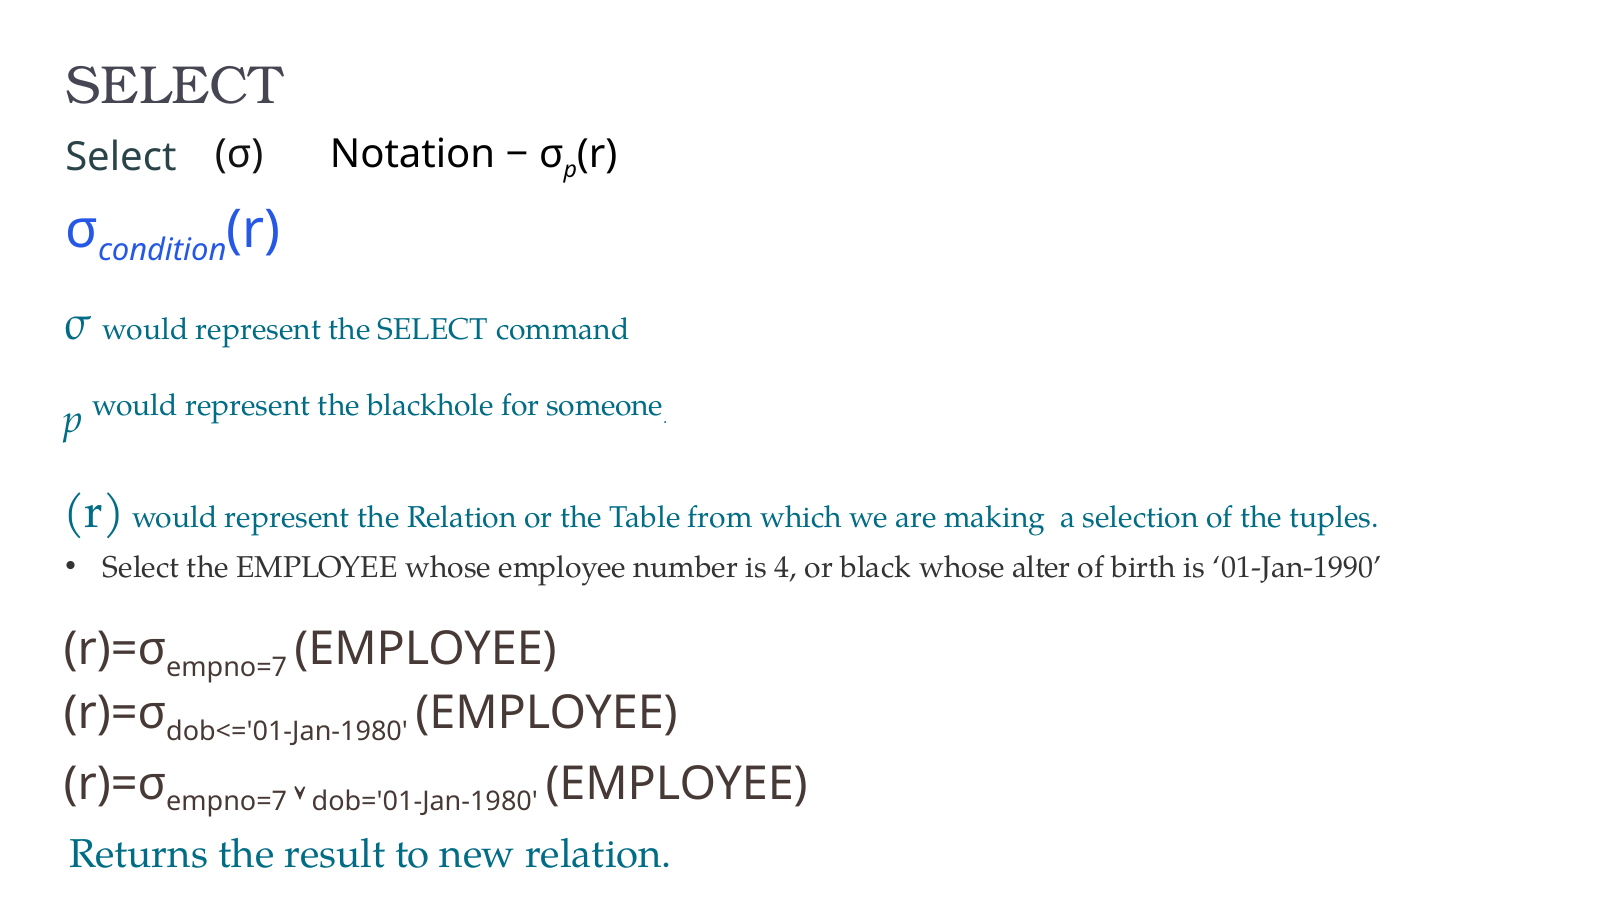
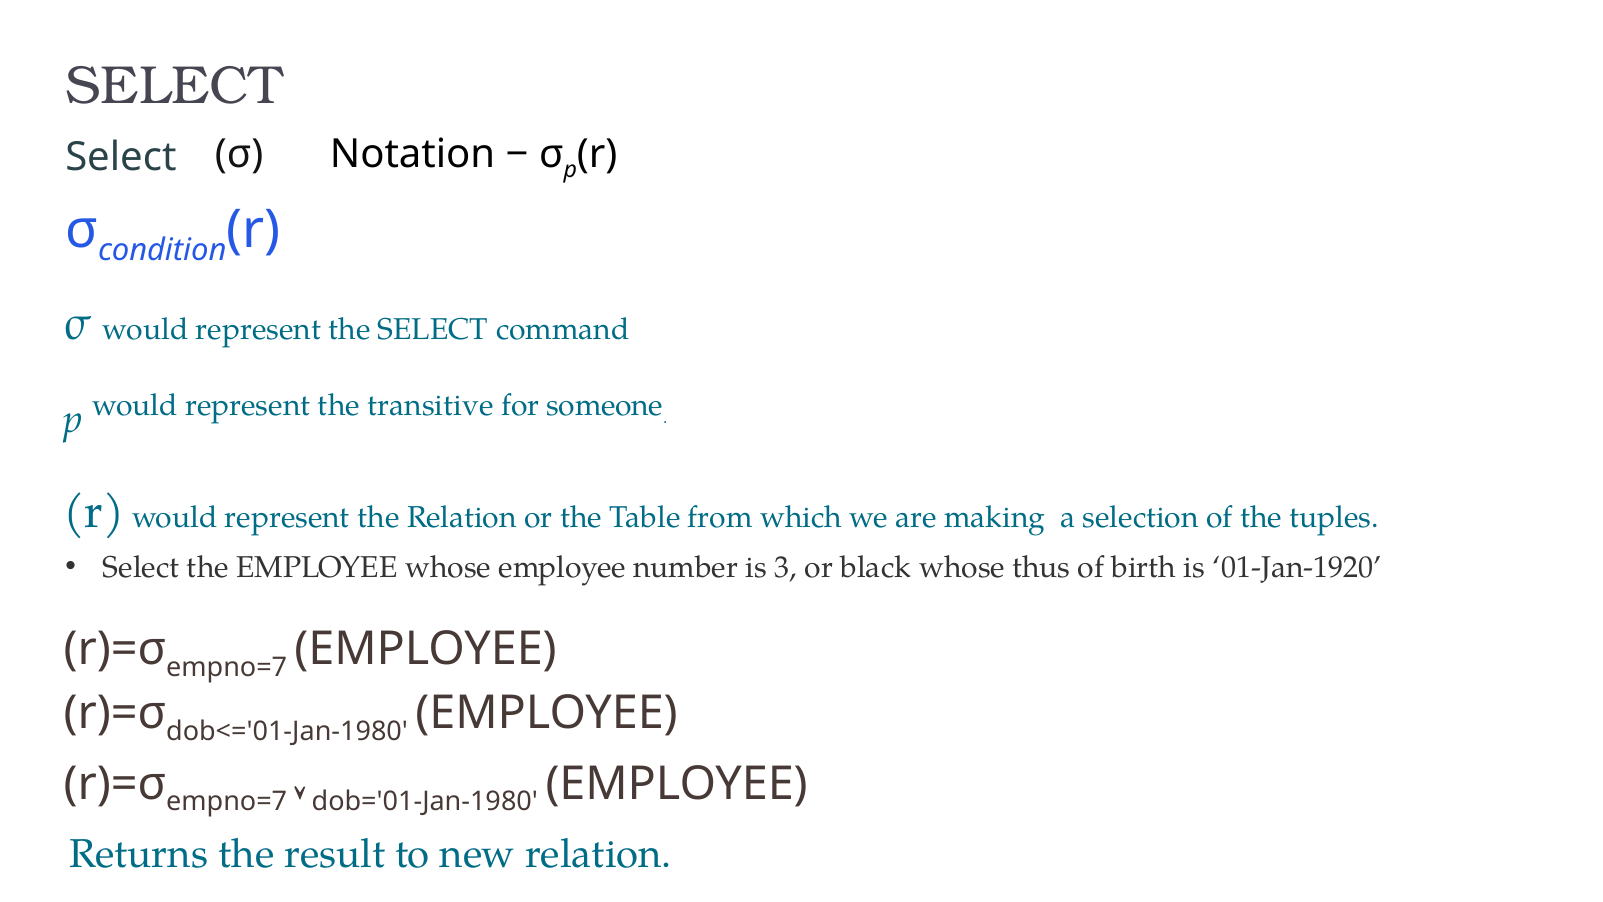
blackhole: blackhole -> transitive
4: 4 -> 3
alter: alter -> thus
01-Jan-1990: 01-Jan-1990 -> 01-Jan-1920
